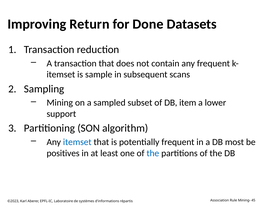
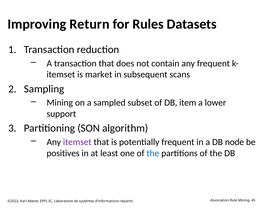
Done: Done -> Rules
sample: sample -> market
itemset at (77, 142) colour: blue -> purple
most: most -> node
